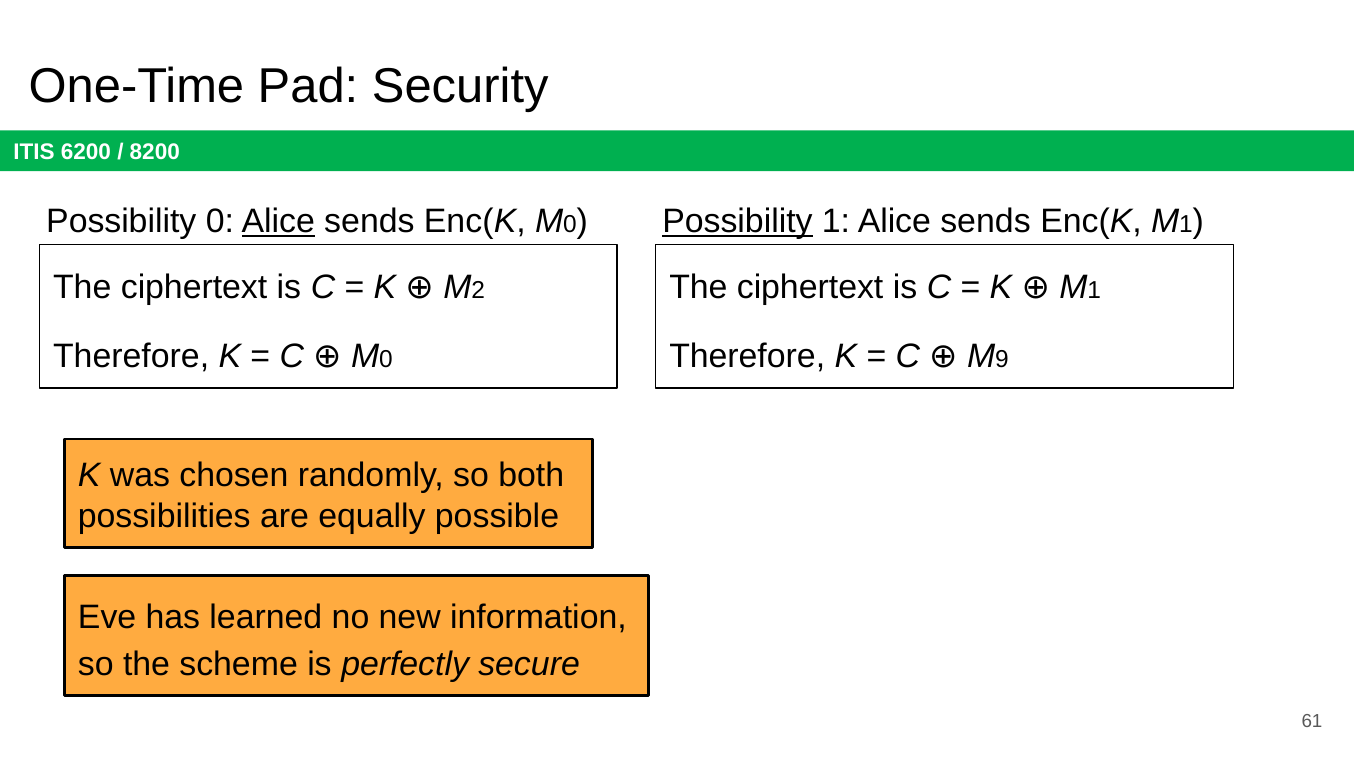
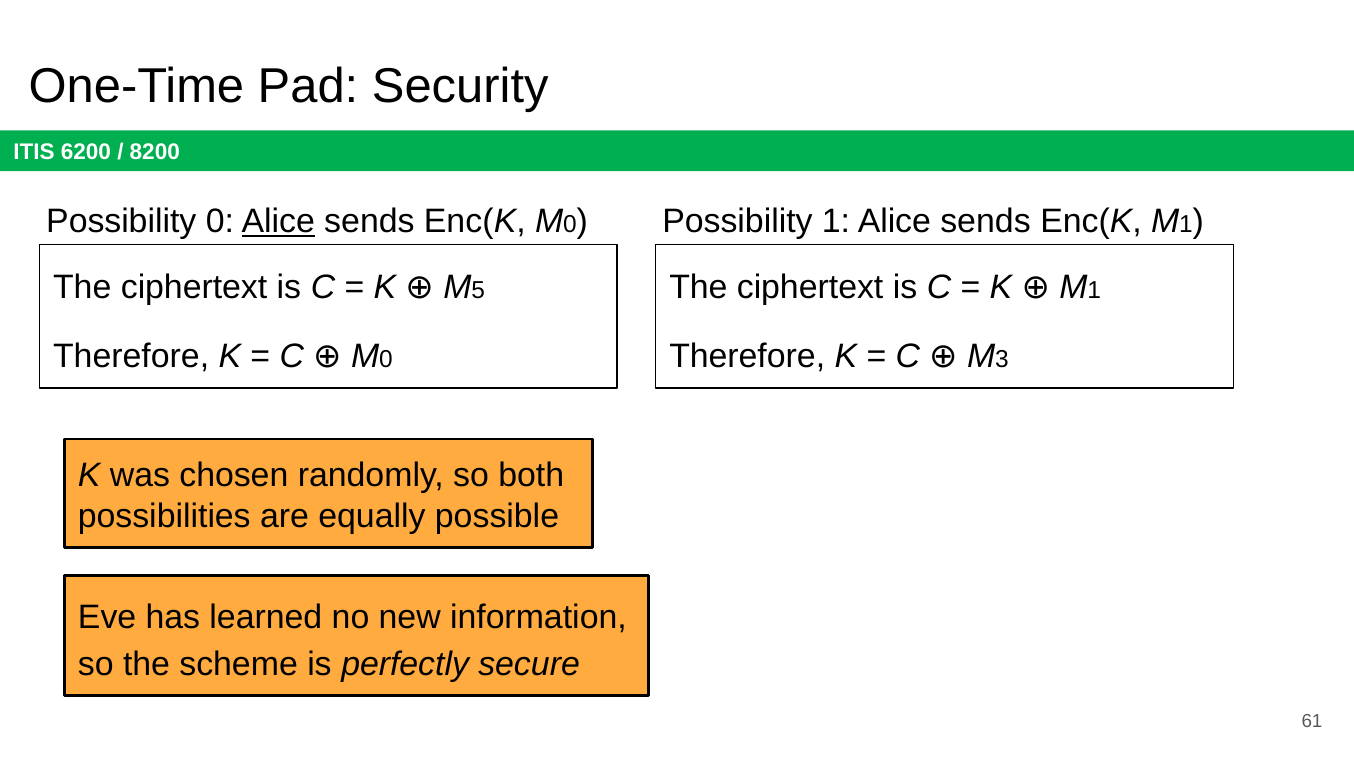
Possibility at (737, 222) underline: present -> none
2: 2 -> 5
9: 9 -> 3
